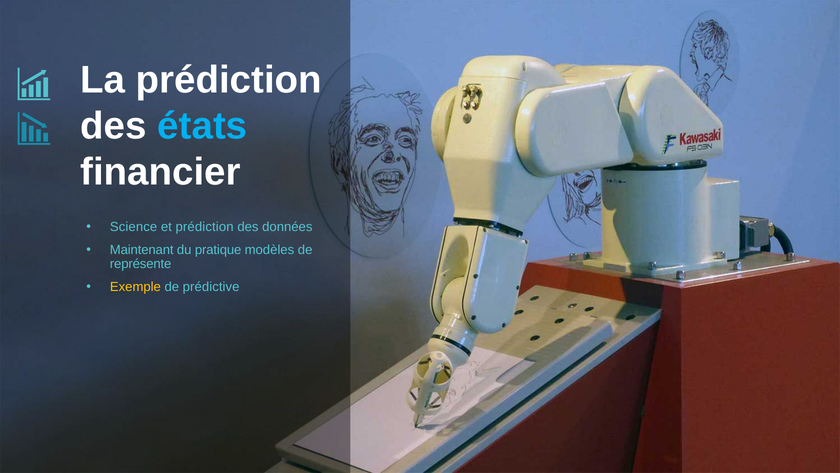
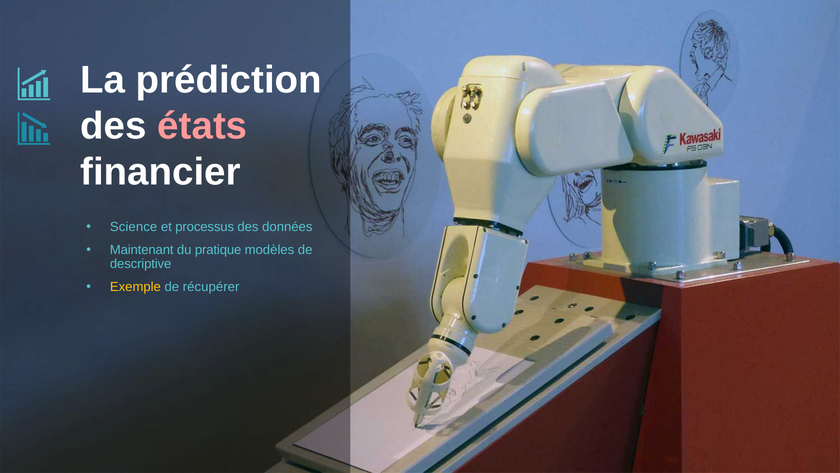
états colour: light blue -> pink
et prédiction: prédiction -> processus
représente: représente -> descriptive
prédictive: prédictive -> récupérer
